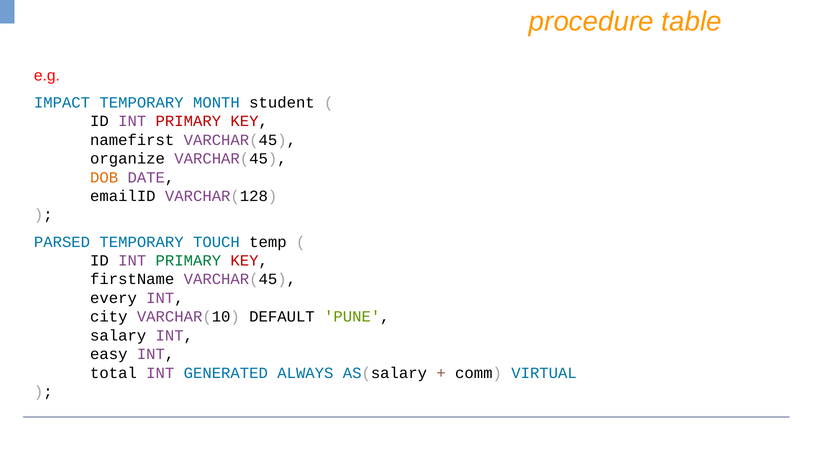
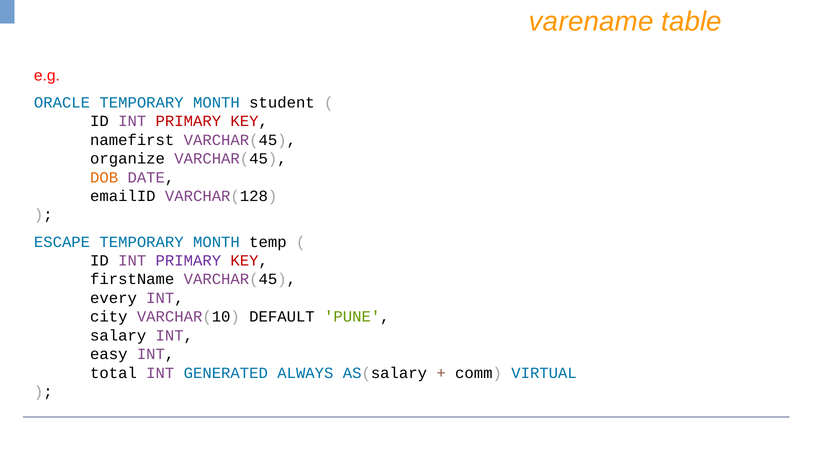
procedure: procedure -> varename
IMPACT: IMPACT -> ORACLE
PARSED: PARSED -> ESCAPE
TOUCH at (216, 242): TOUCH -> MONTH
PRIMARY at (188, 261) colour: green -> purple
